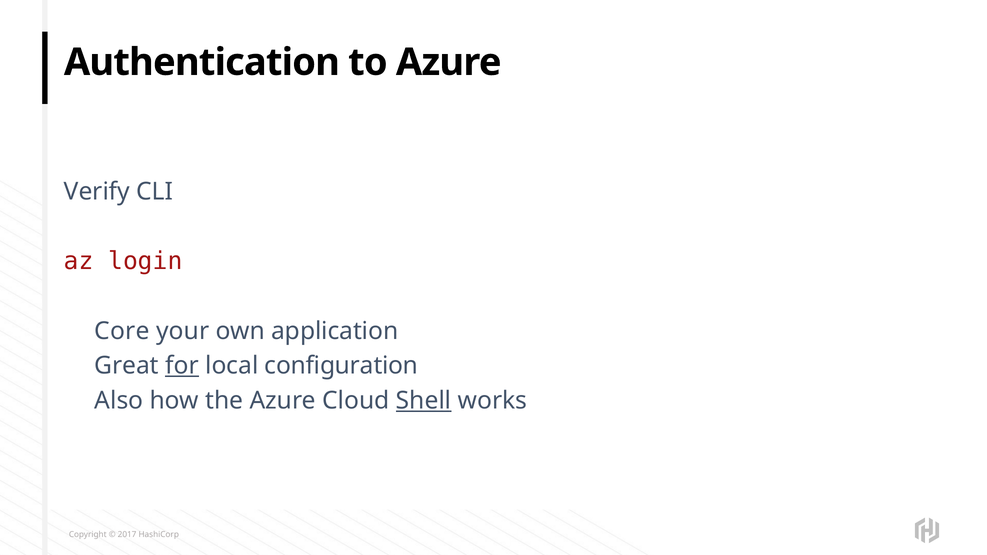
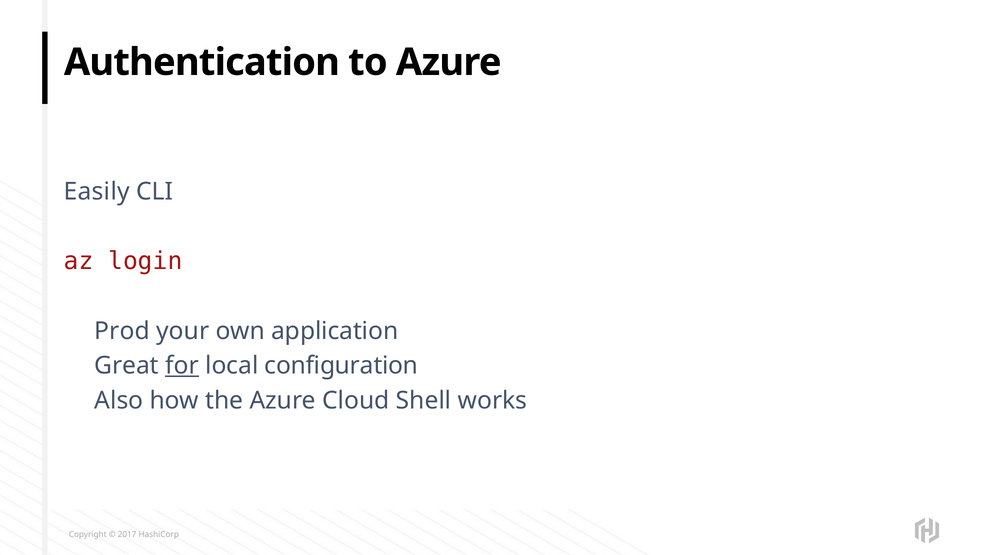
Verify: Verify -> Easily
Core: Core -> Prod
Shell underline: present -> none
